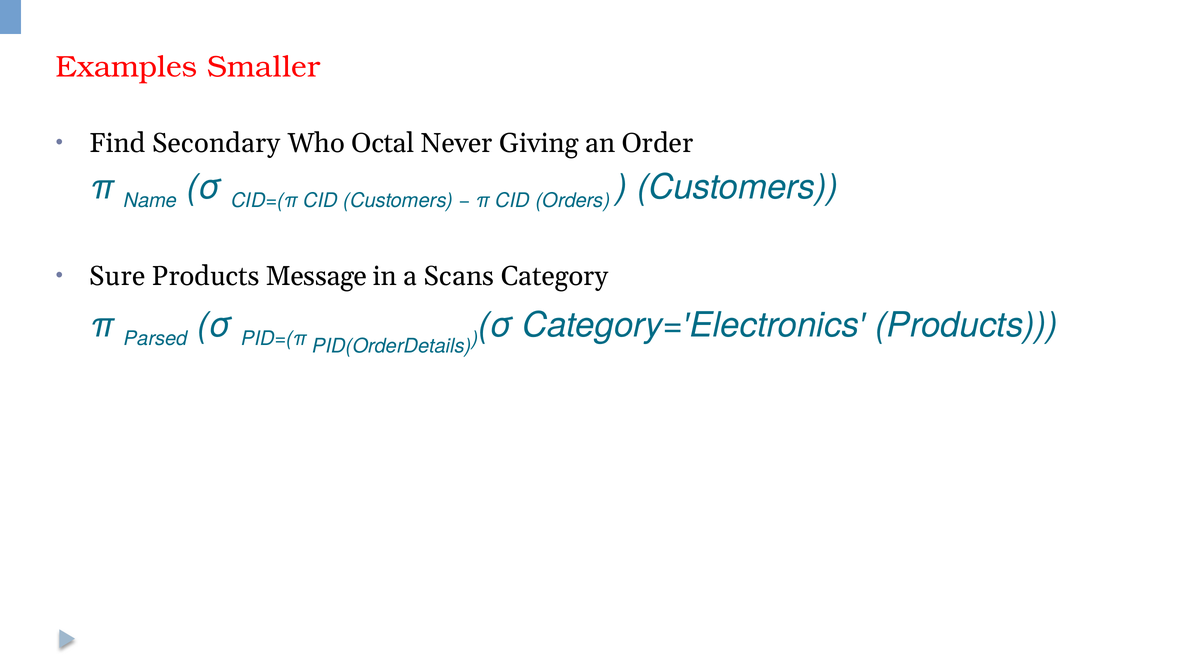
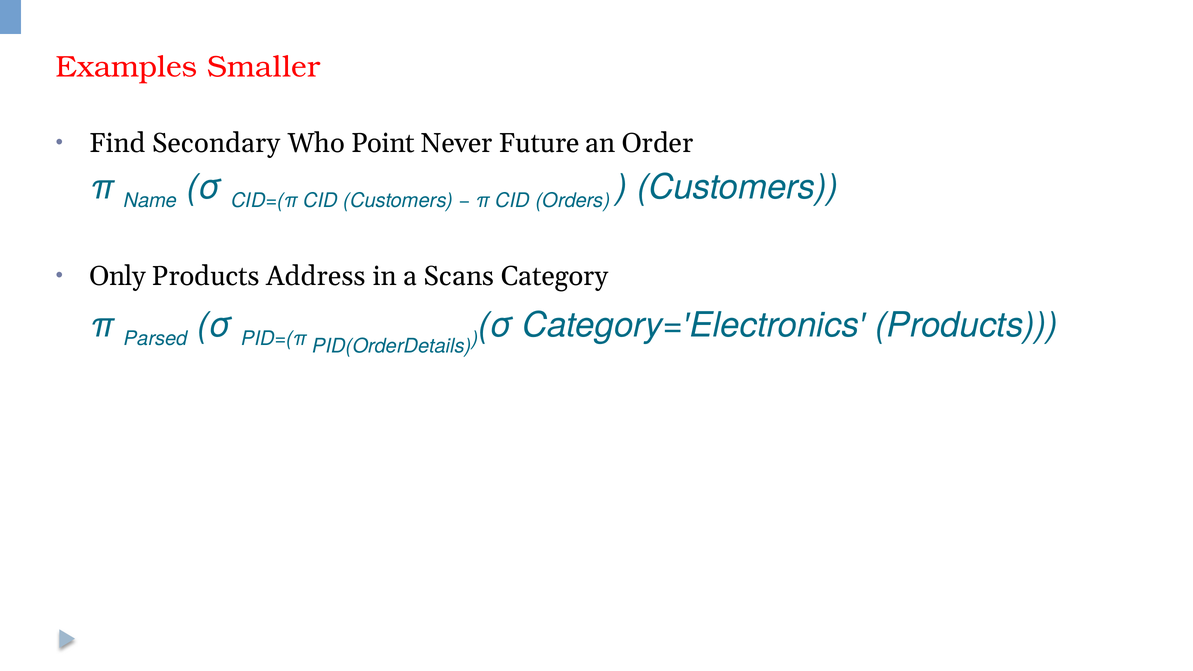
Octal: Octal -> Point
Giving: Giving -> Future
Sure: Sure -> Only
Message: Message -> Address
